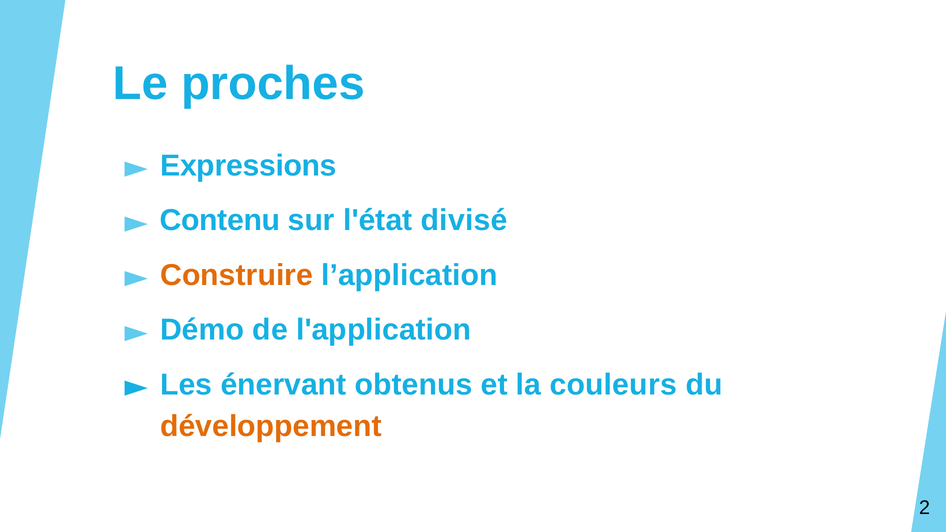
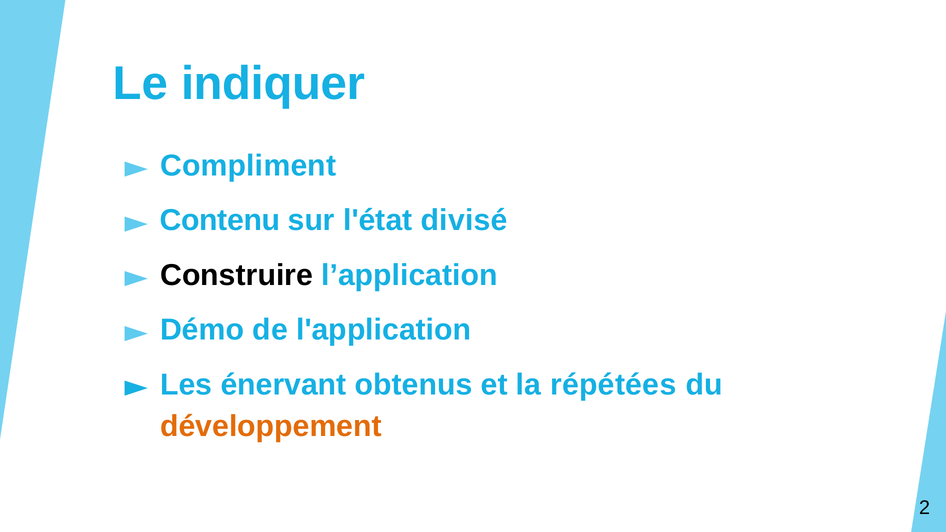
proches: proches -> indiquer
Expressions: Expressions -> Compliment
Construire colour: orange -> black
couleurs: couleurs -> répétées
